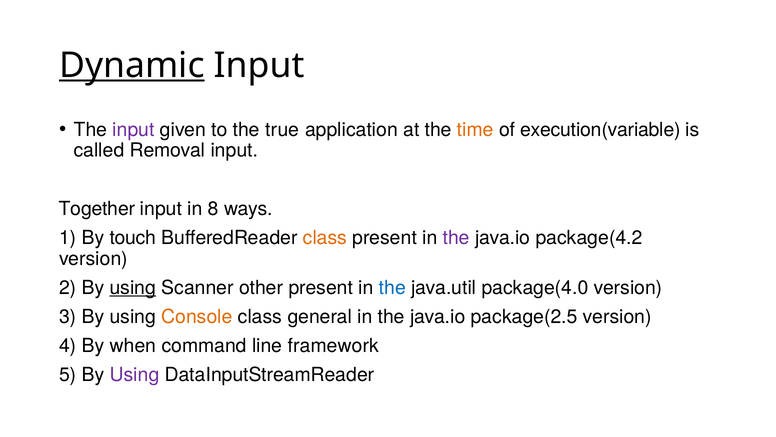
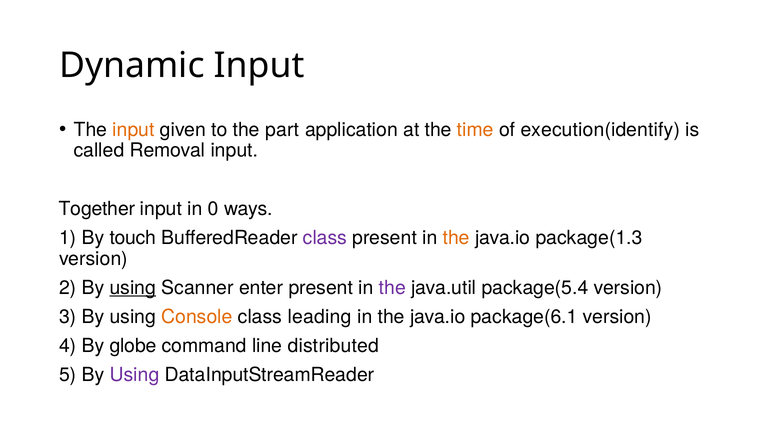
Dynamic underline: present -> none
input at (134, 129) colour: purple -> orange
true: true -> part
execution(variable: execution(variable -> execution(identify
8: 8 -> 0
class at (325, 238) colour: orange -> purple
the at (456, 238) colour: purple -> orange
package(4.2: package(4.2 -> package(1.3
other: other -> enter
the at (392, 287) colour: blue -> purple
package(4.0: package(4.0 -> package(5.4
general: general -> leading
package(2.5: package(2.5 -> package(6.1
when: when -> globe
framework: framework -> distributed
